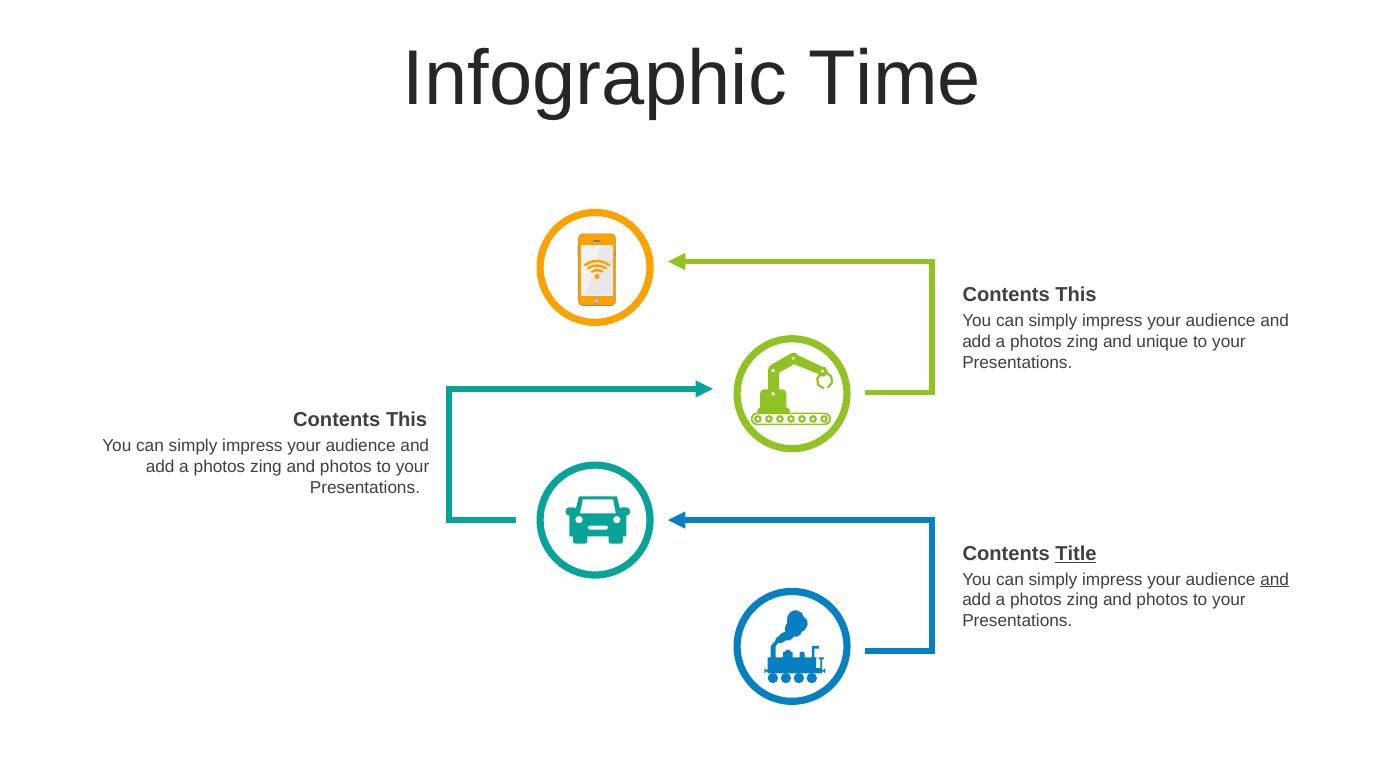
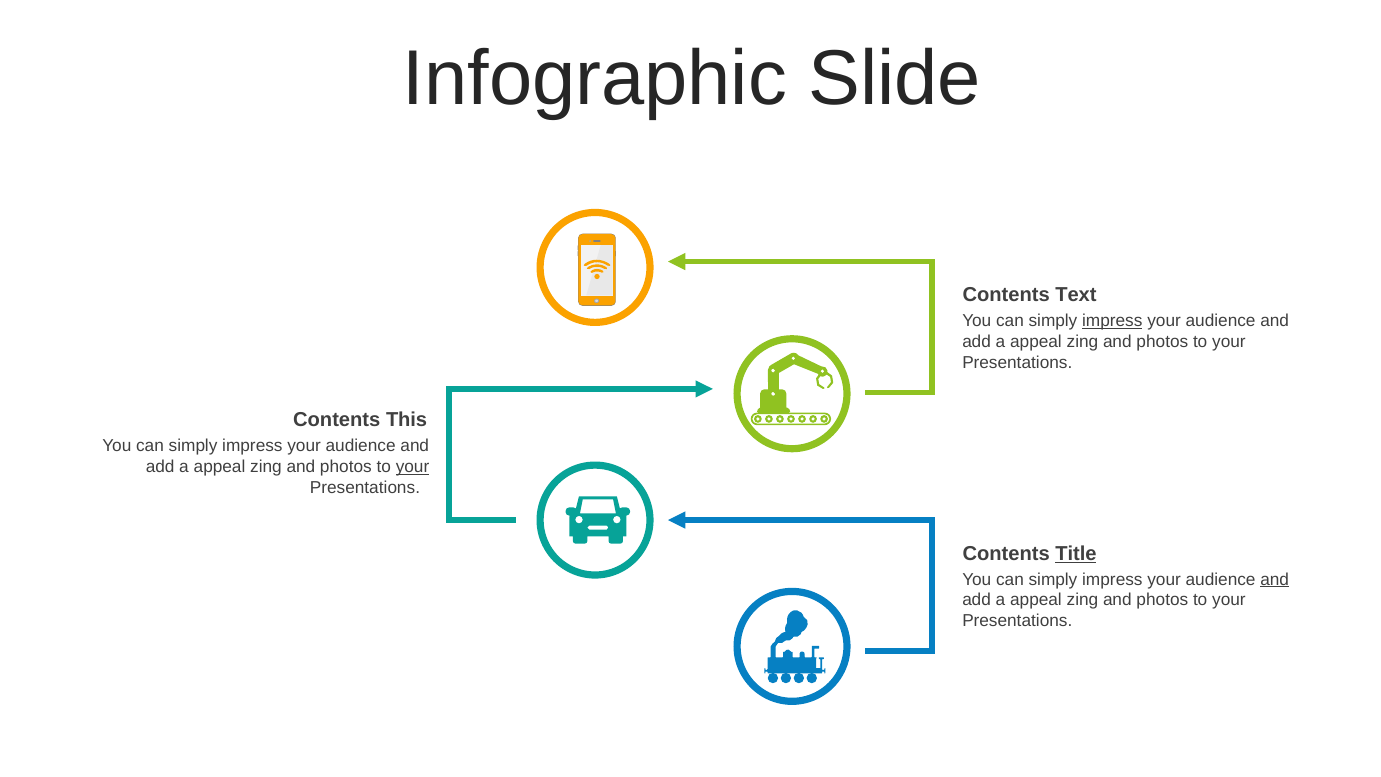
Time: Time -> Slide
This at (1076, 295): This -> Text
impress at (1112, 321) underline: none -> present
photos at (1036, 342): photos -> appeal
unique at (1162, 342): unique -> photos
photos at (220, 467): photos -> appeal
your at (413, 467) underline: none -> present
photos at (1036, 600): photos -> appeal
